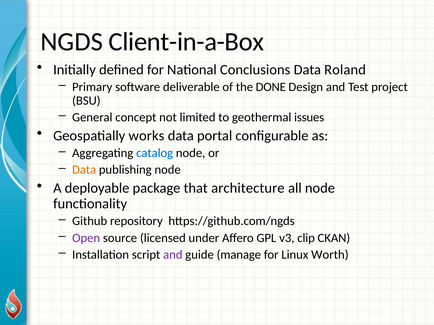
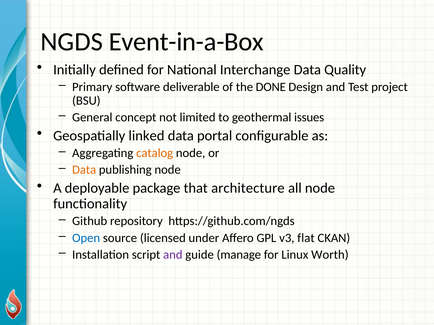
Client-in-a-Box: Client-in-a-Box -> Event-in-a-Box
Conclusions: Conclusions -> Interchange
Roland: Roland -> Quality
works: works -> linked
catalog colour: blue -> orange
Open colour: purple -> blue
clip: clip -> flat
